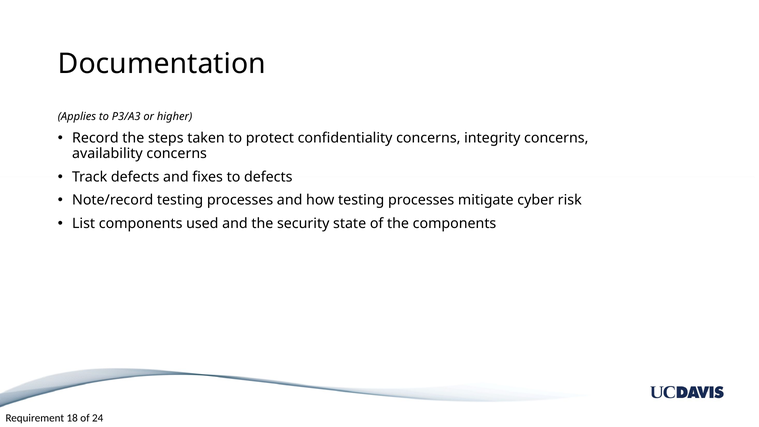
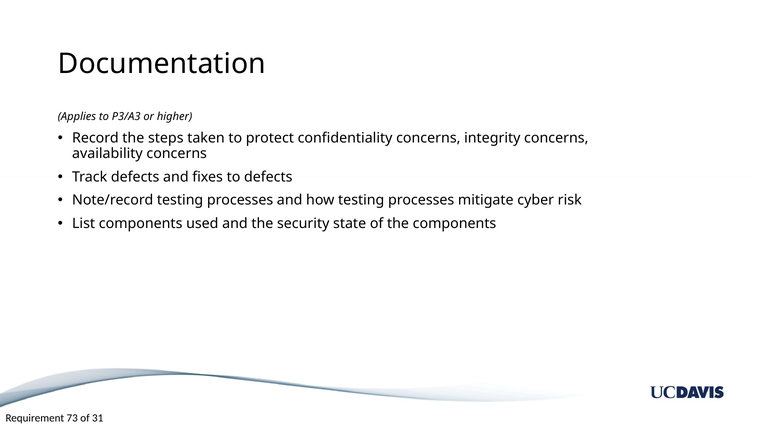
18: 18 -> 73
24: 24 -> 31
